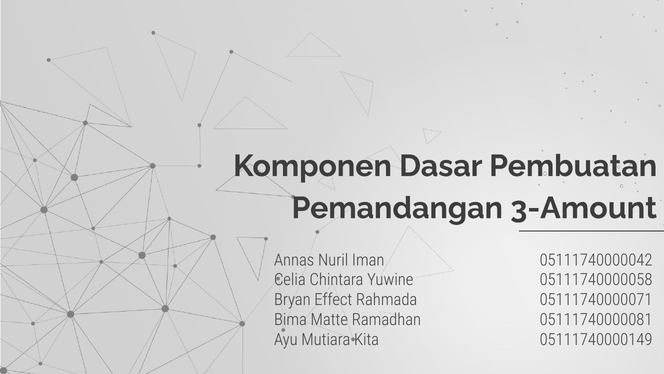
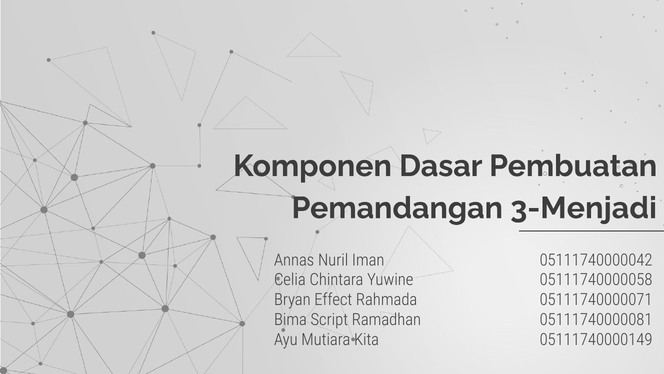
3-Amount: 3-Amount -> 3-Menjadi
Matte: Matte -> Script
